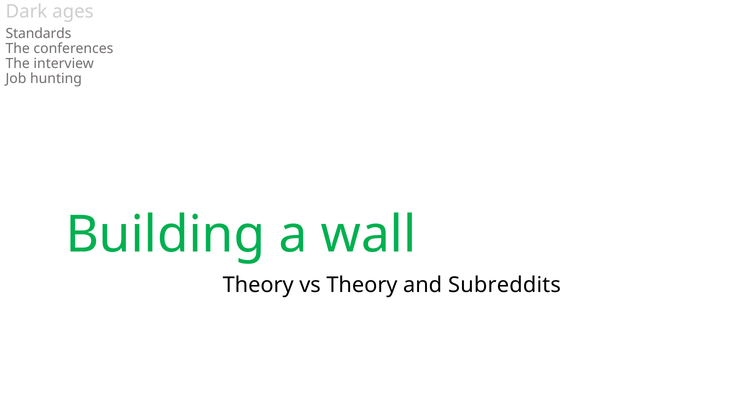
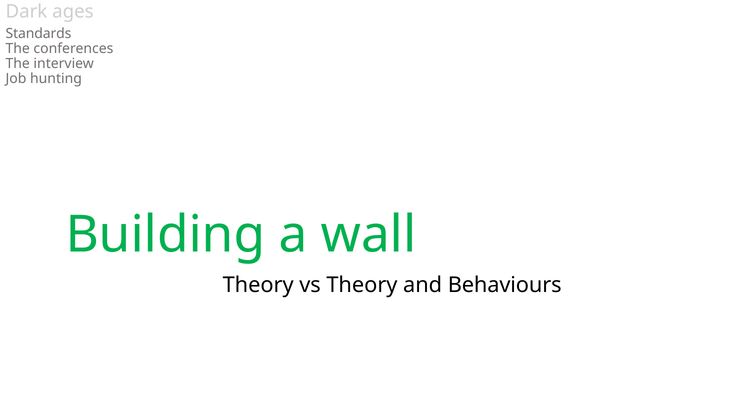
Subreddits: Subreddits -> Behaviours
